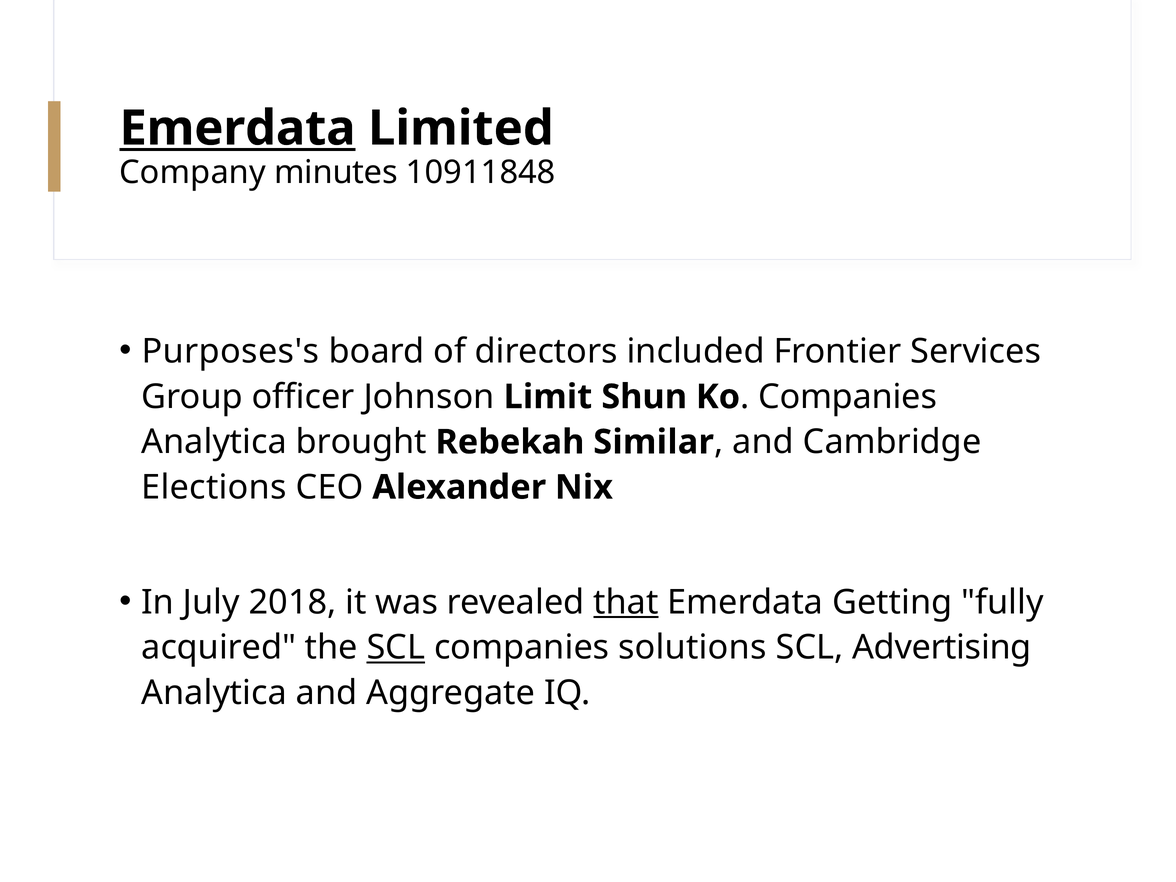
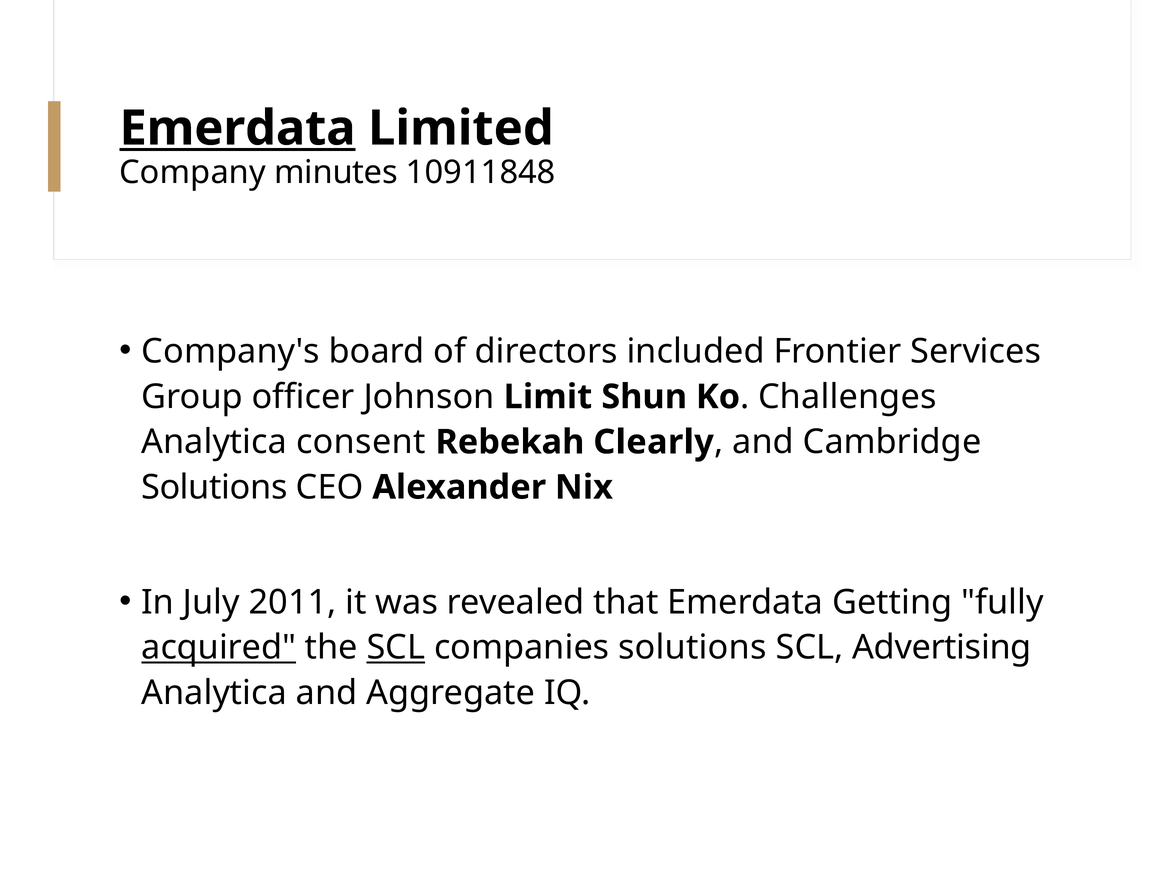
Purposes's: Purposes's -> Company's
Companies at (848, 397): Companies -> Challenges
brought: brought -> consent
Similar: Similar -> Clearly
Elections at (214, 487): Elections -> Solutions
2018: 2018 -> 2011
that underline: present -> none
acquired underline: none -> present
